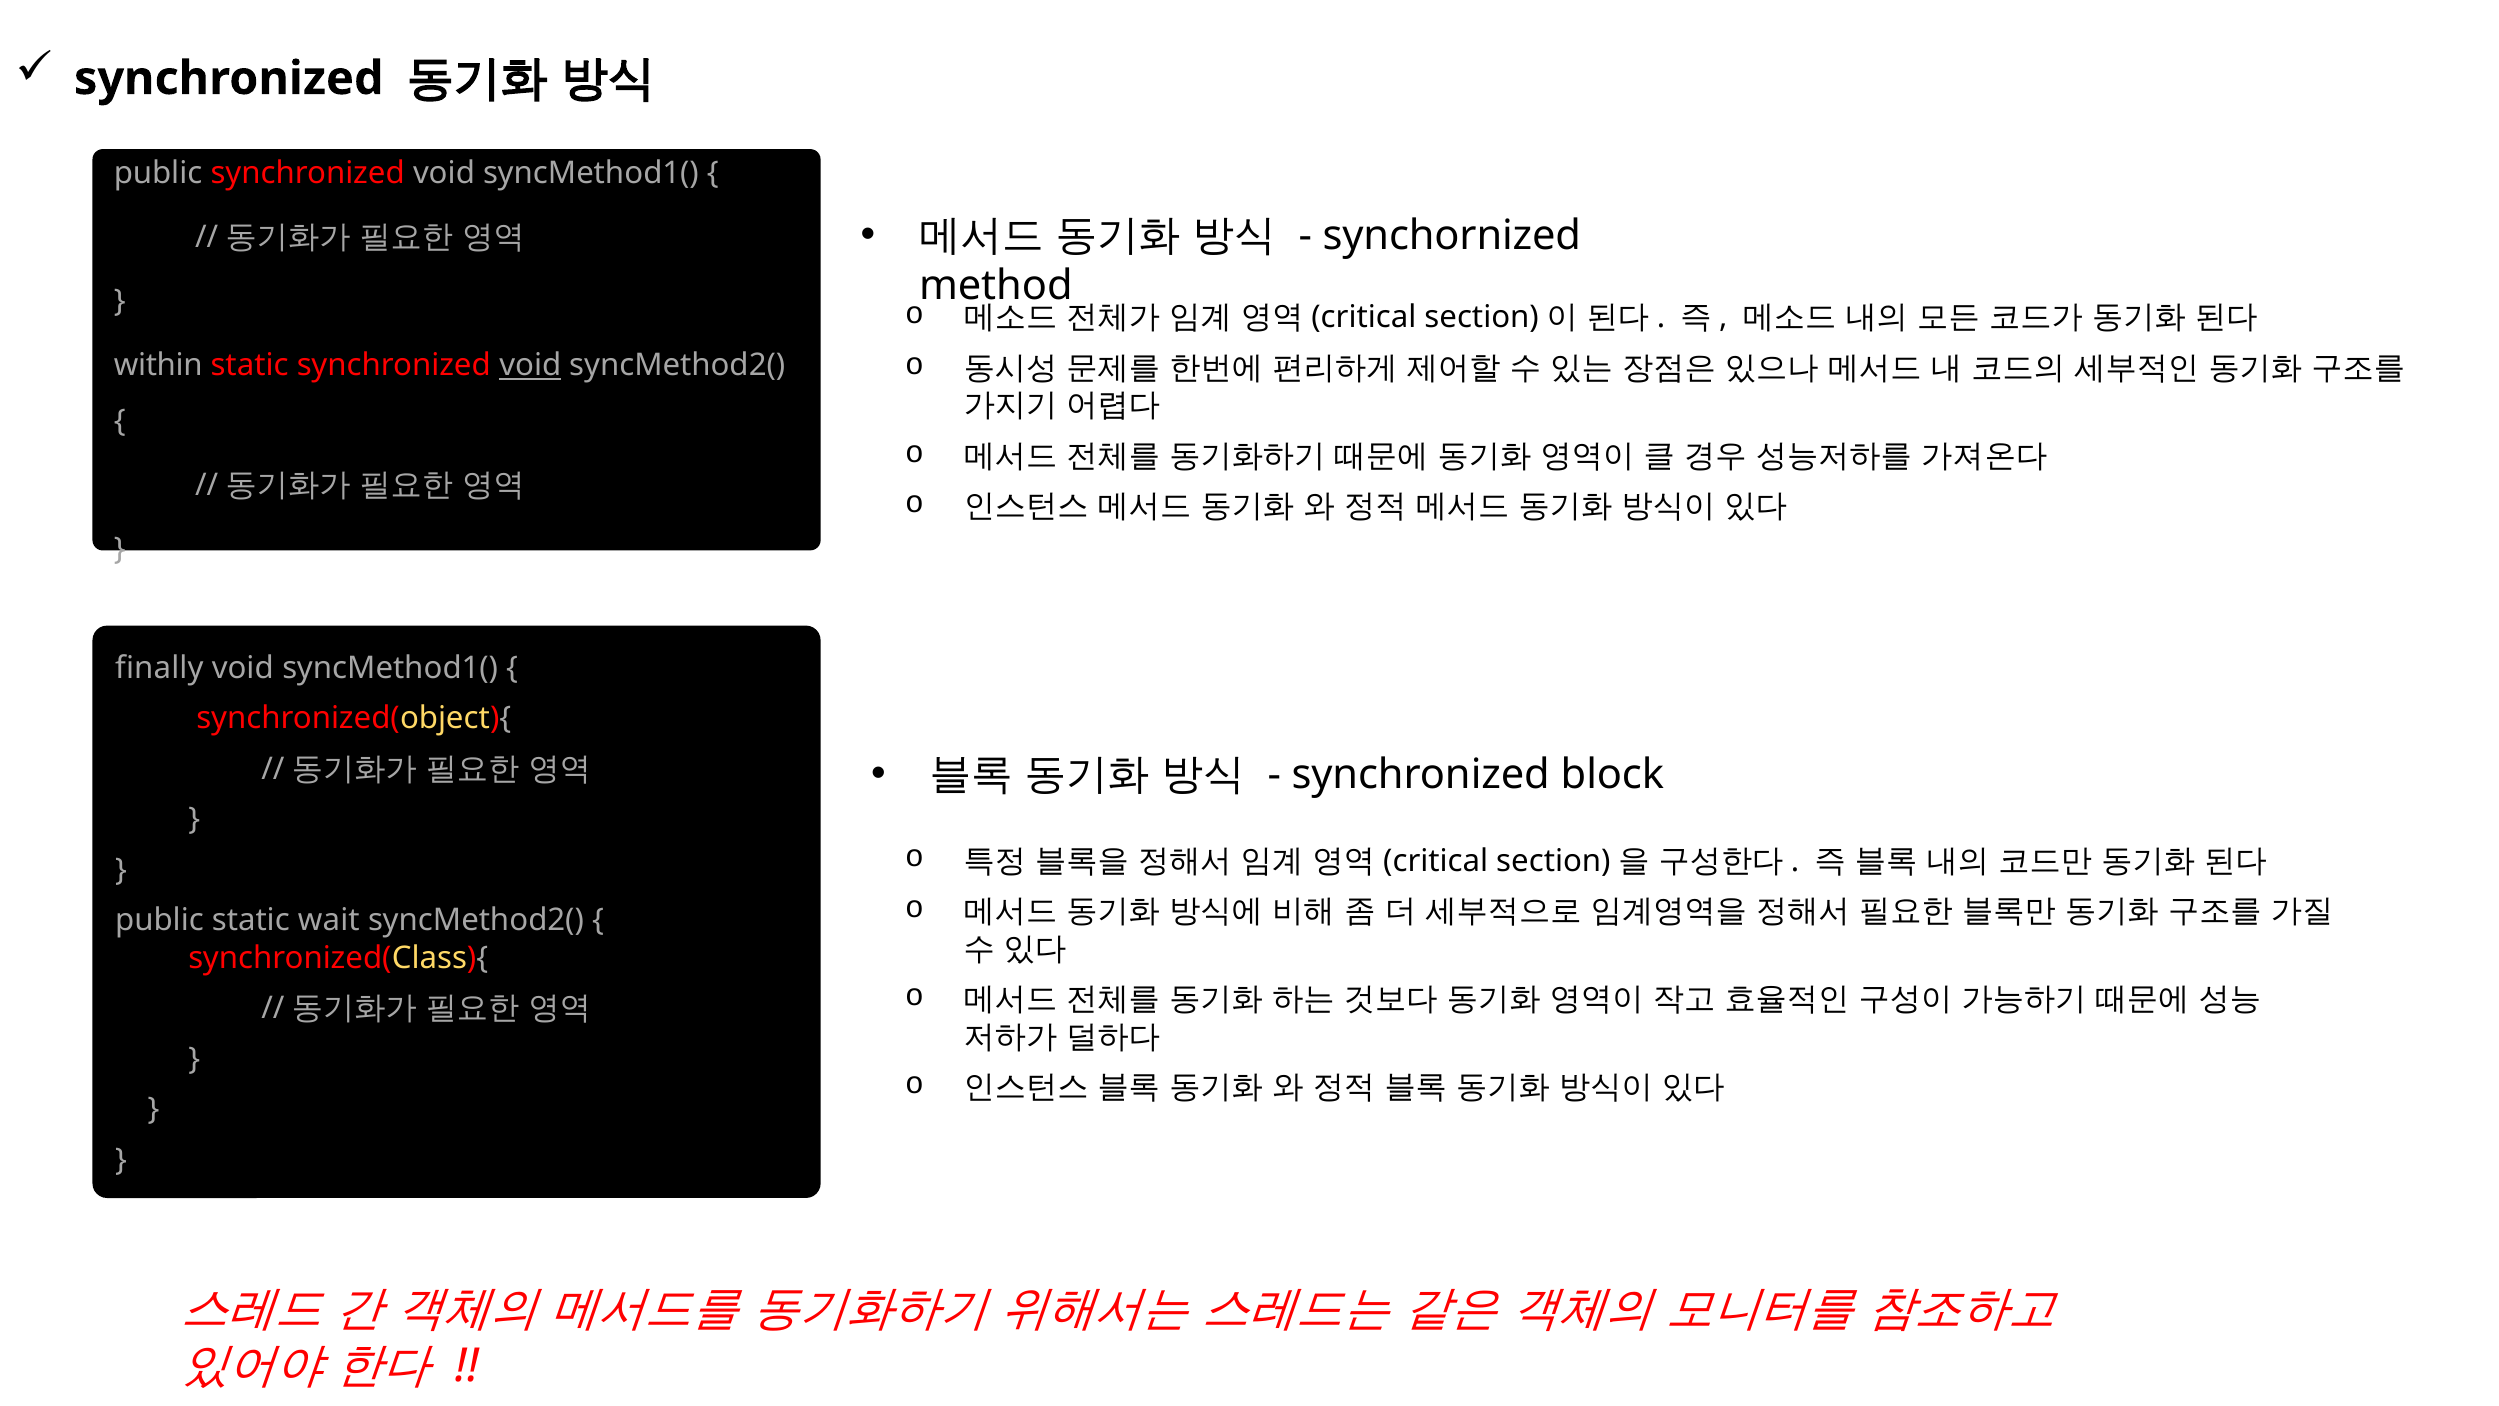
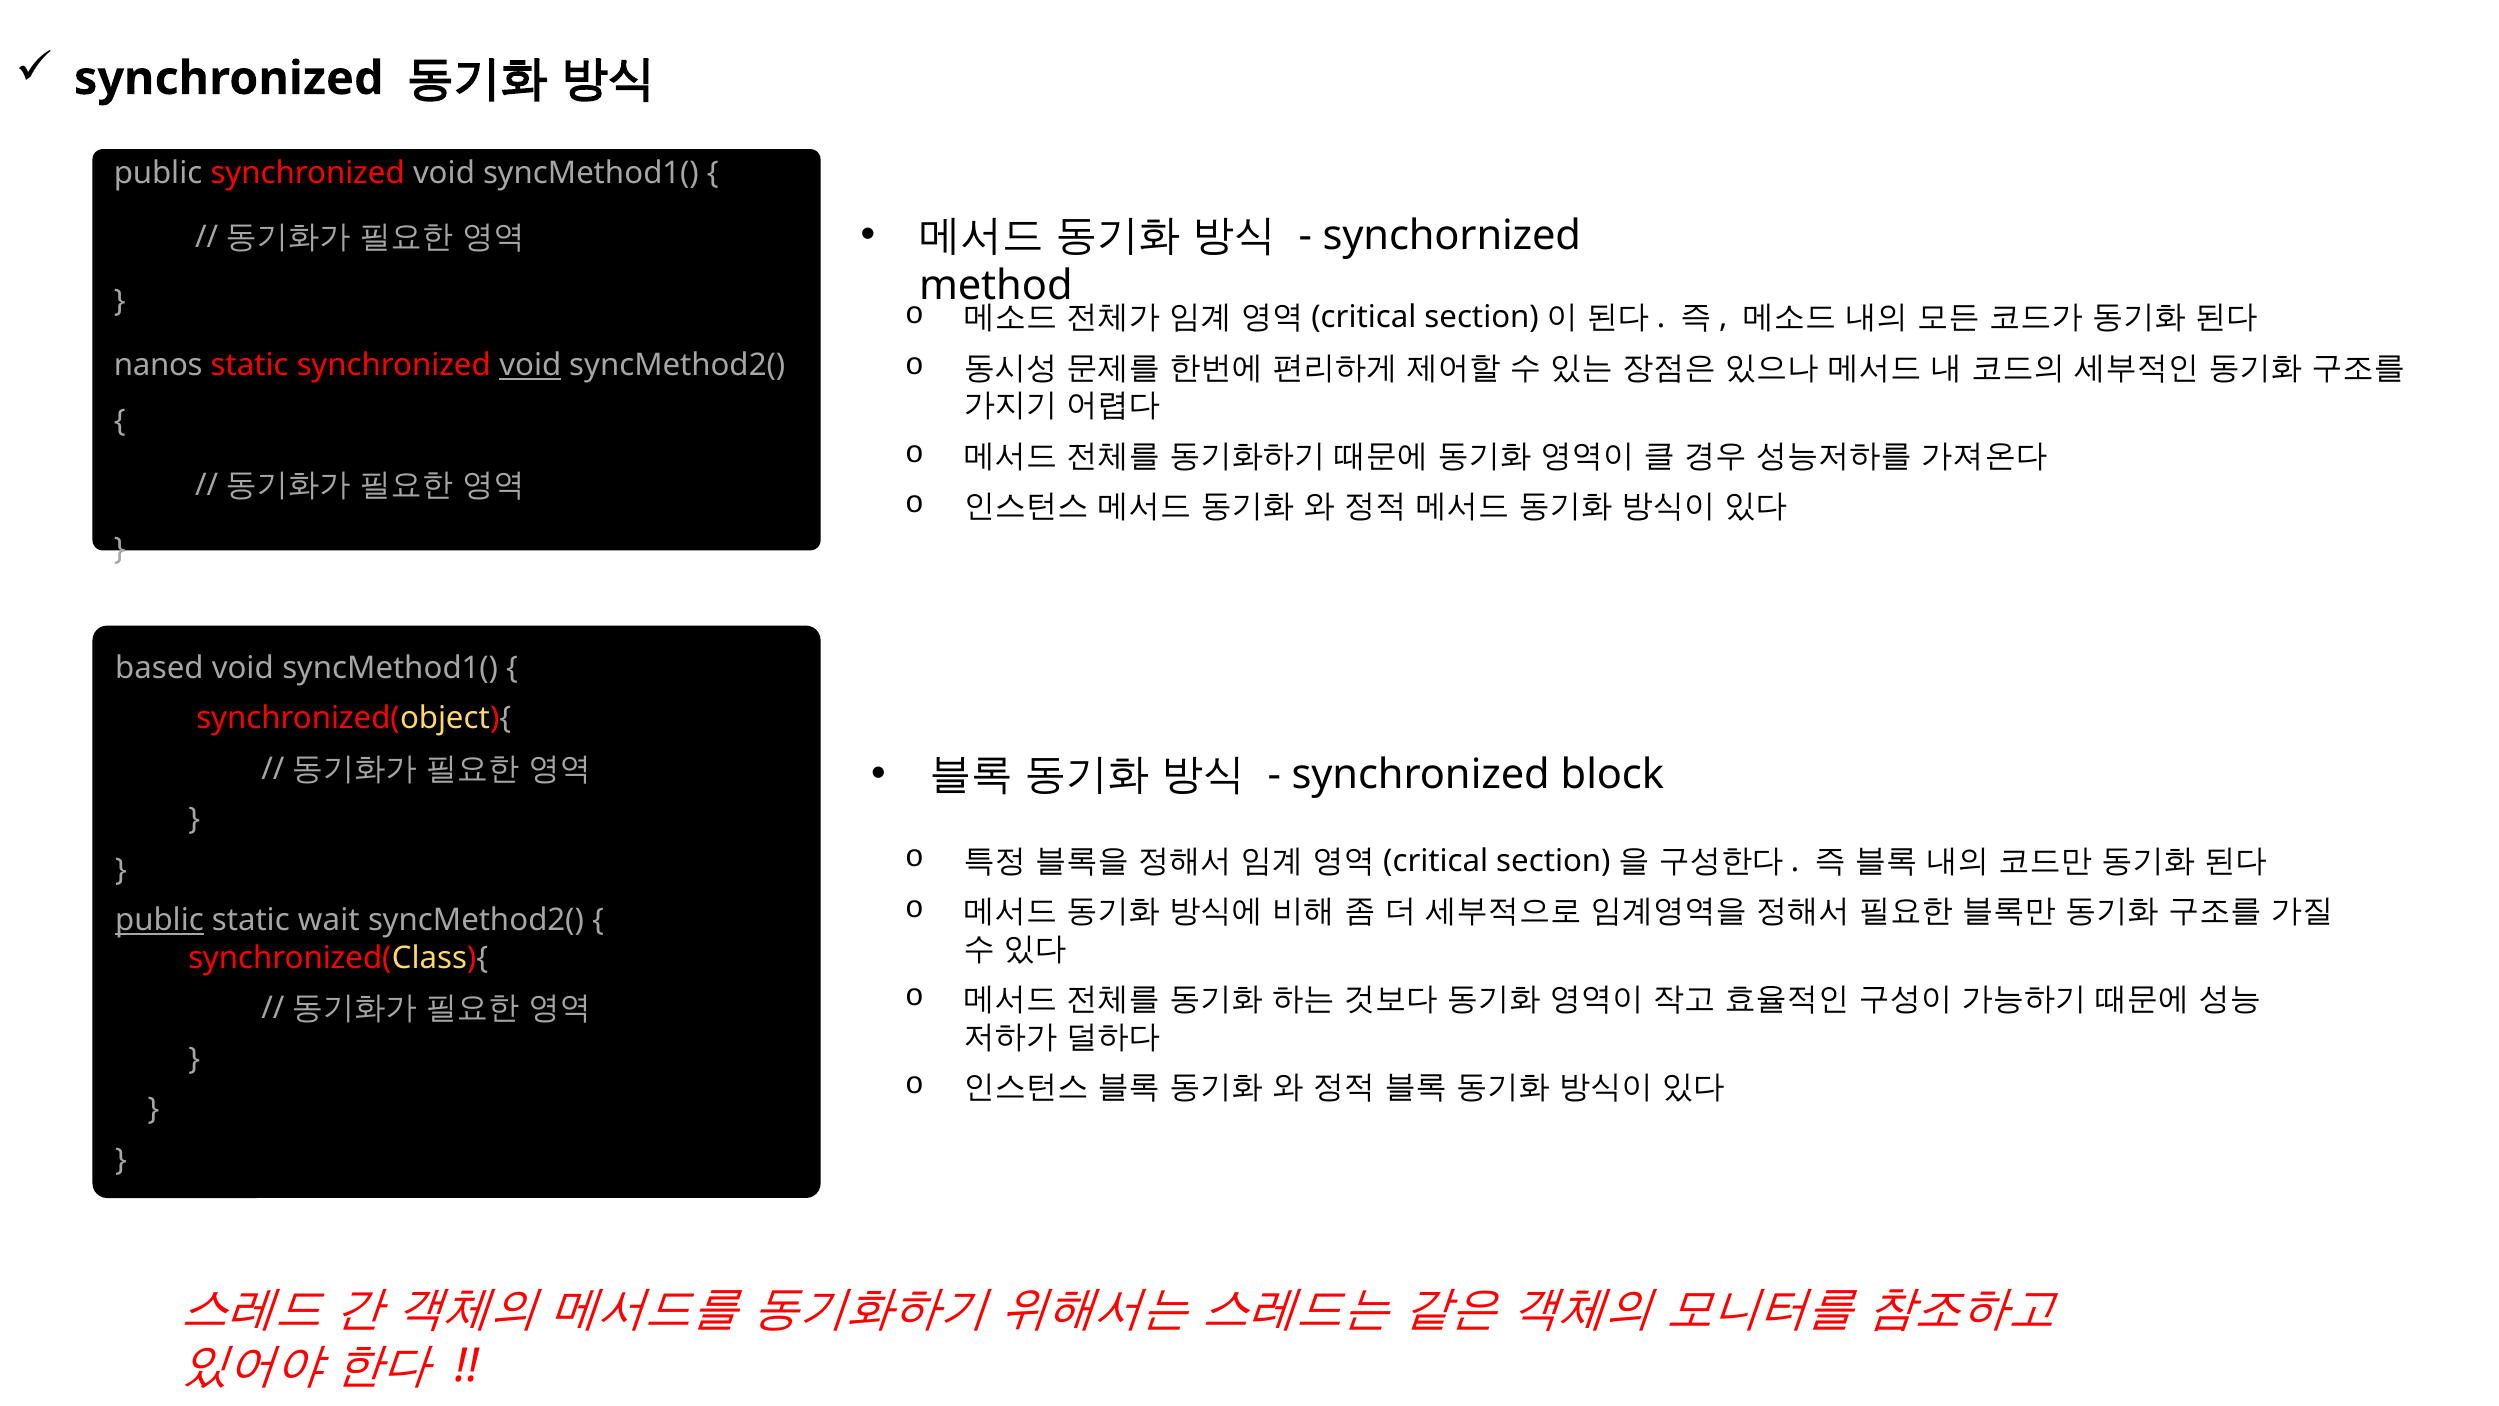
within: within -> nanos
finally: finally -> based
public at (159, 920) underline: none -> present
